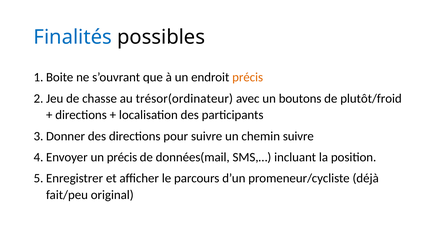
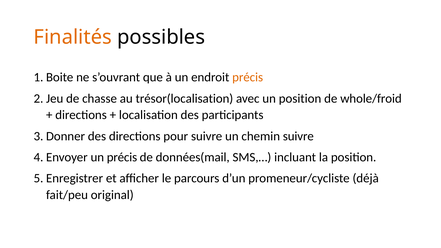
Finalités colour: blue -> orange
trésor(ordinateur: trésor(ordinateur -> trésor(localisation
un boutons: boutons -> position
plutôt/froid: plutôt/froid -> whole/froid
